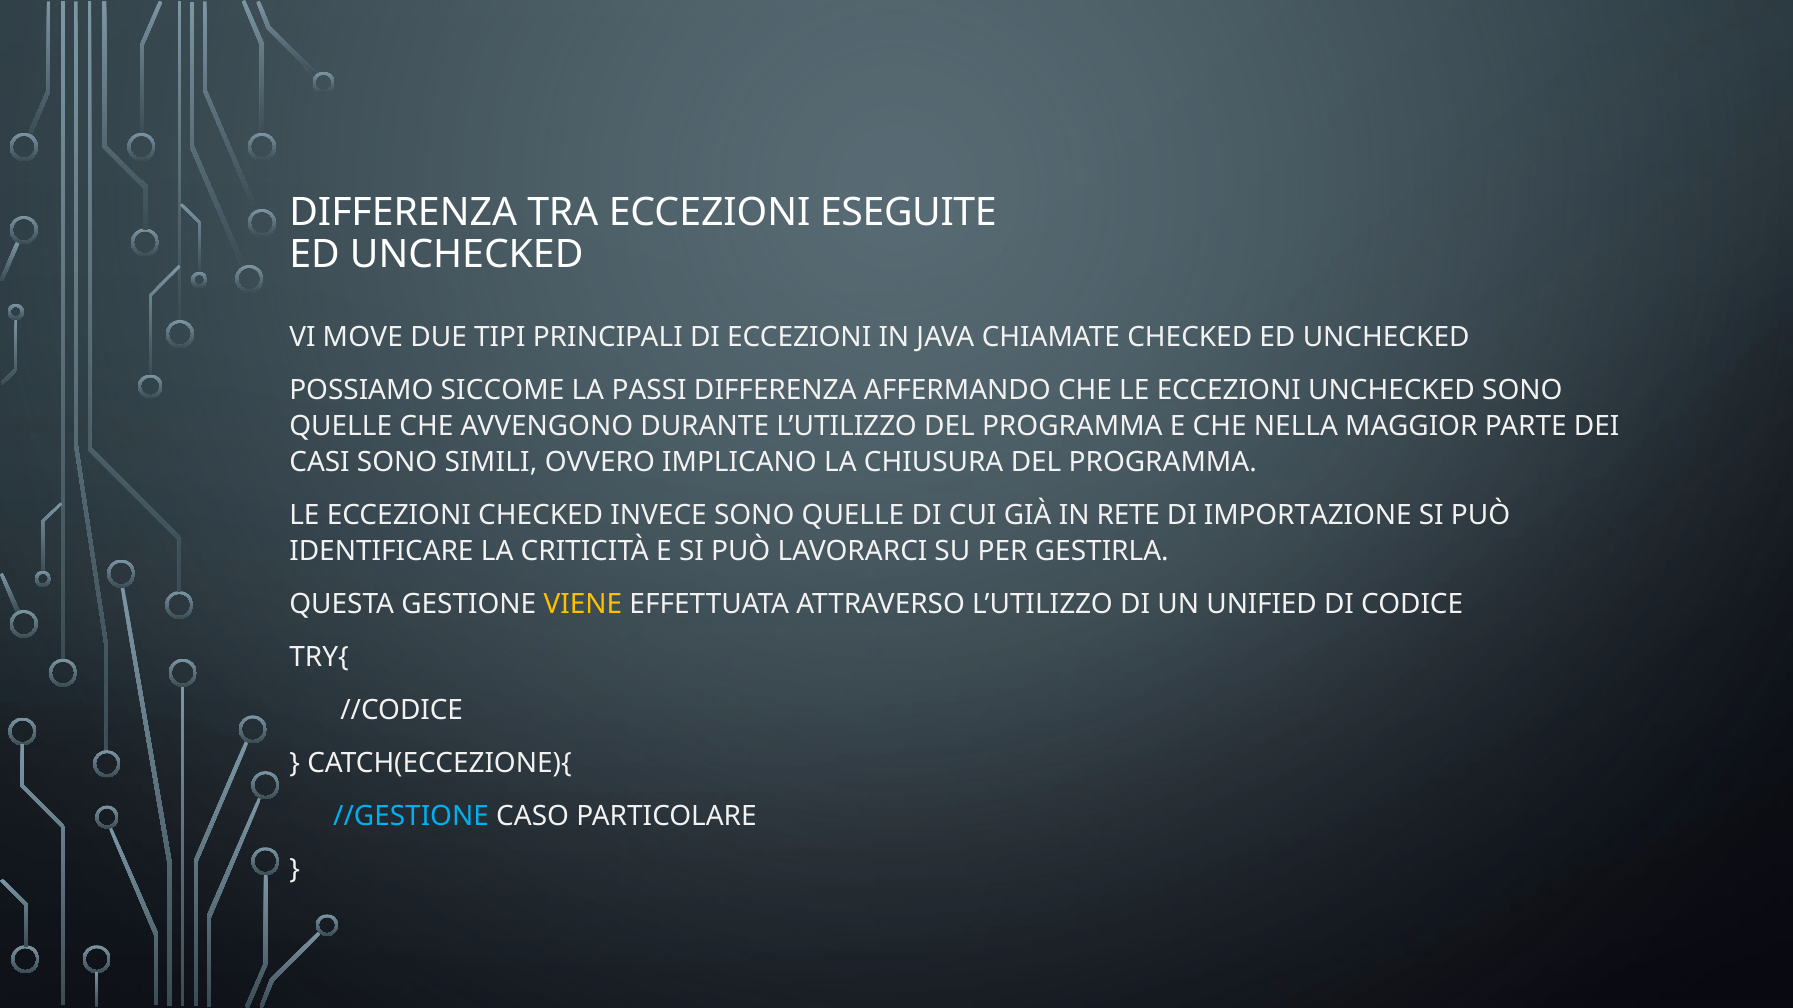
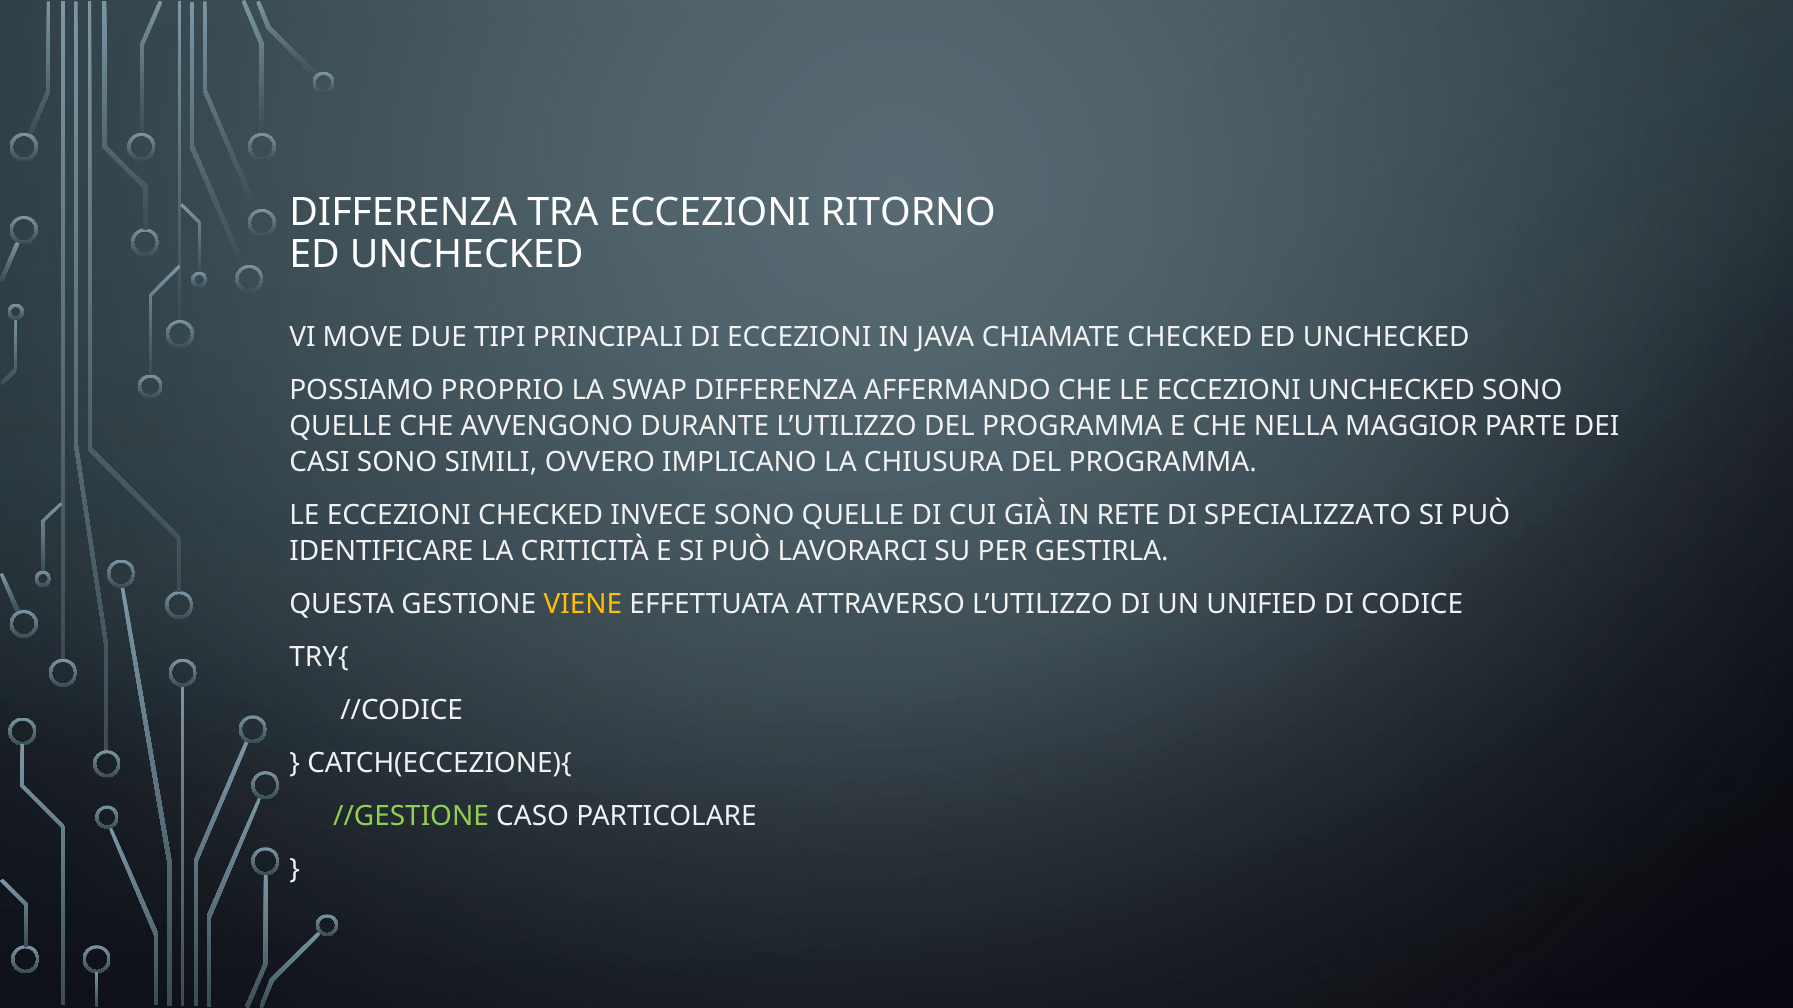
ESEGUITE: ESEGUITE -> RITORNO
SICCOME: SICCOME -> PROPRIO
PASSI: PASSI -> SWAP
IMPORTAZIONE: IMPORTAZIONE -> SPECIALIZZATO
//GESTIONE colour: light blue -> light green
